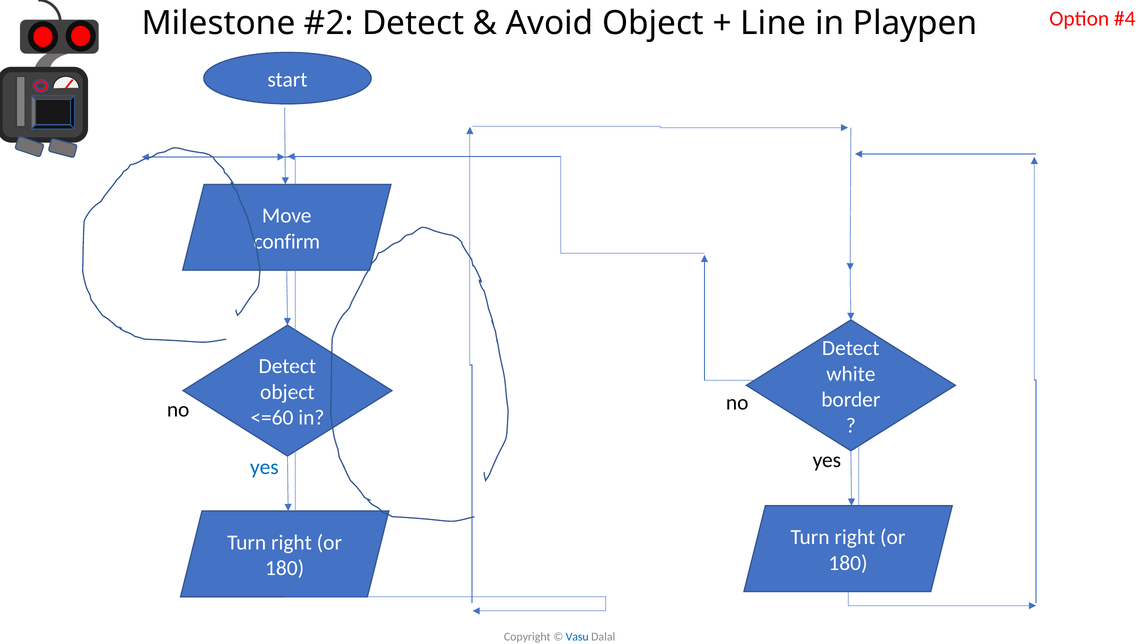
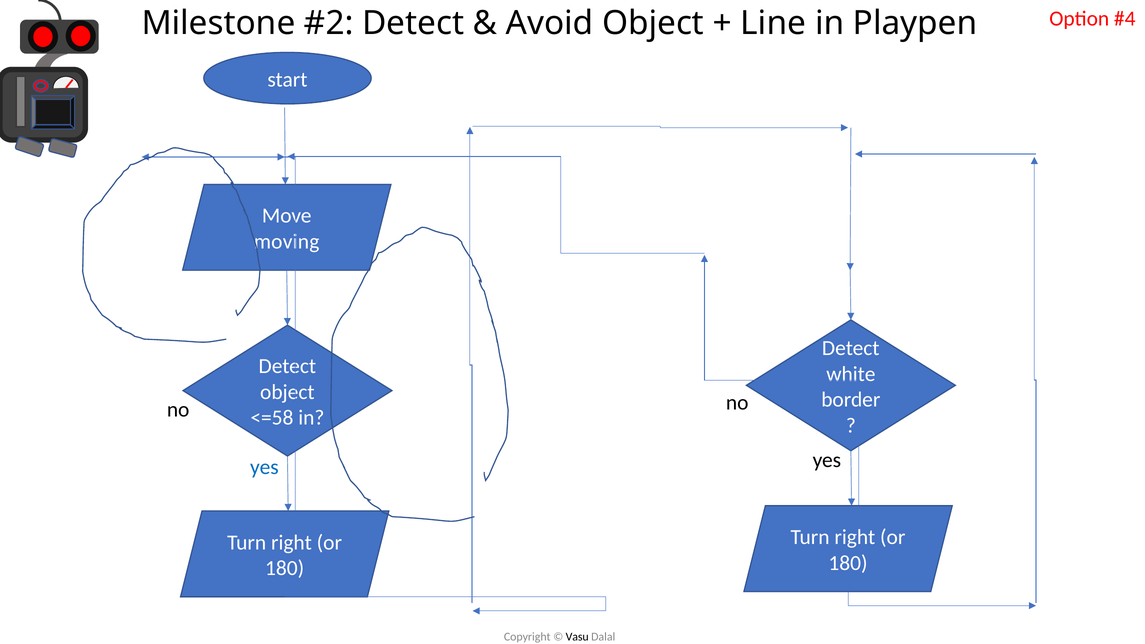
confirm: confirm -> moving
<=60: <=60 -> <=58
Vasu colour: blue -> black
